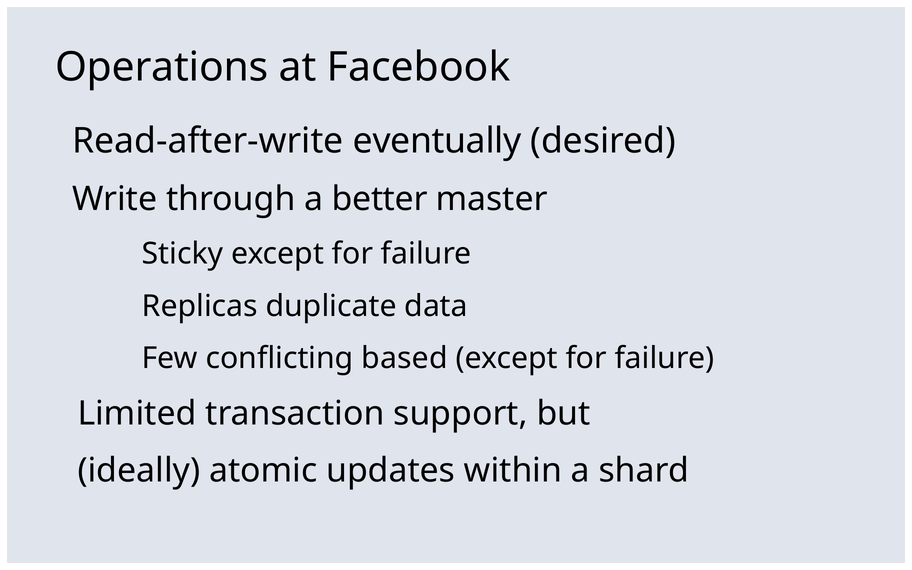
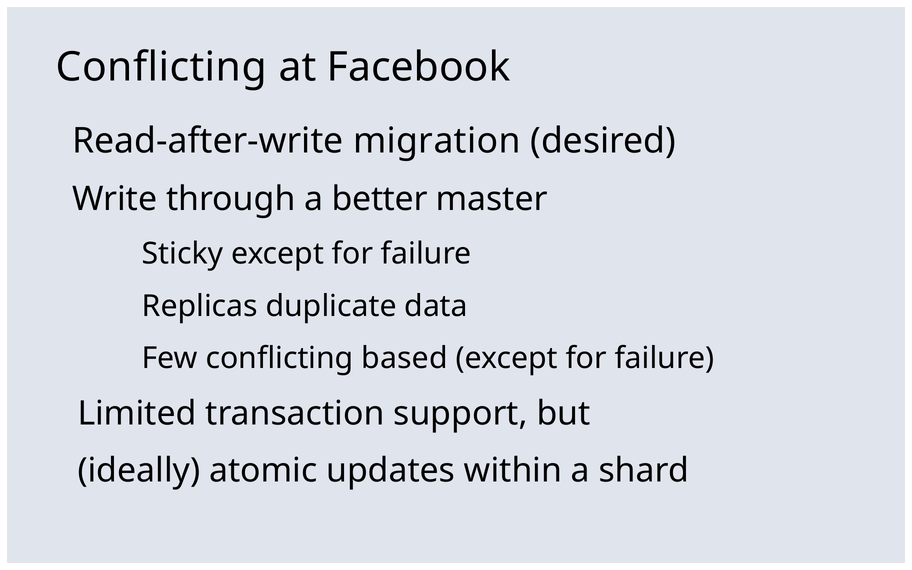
Operations at (162, 67): Operations -> Conflicting
eventually: eventually -> migration
